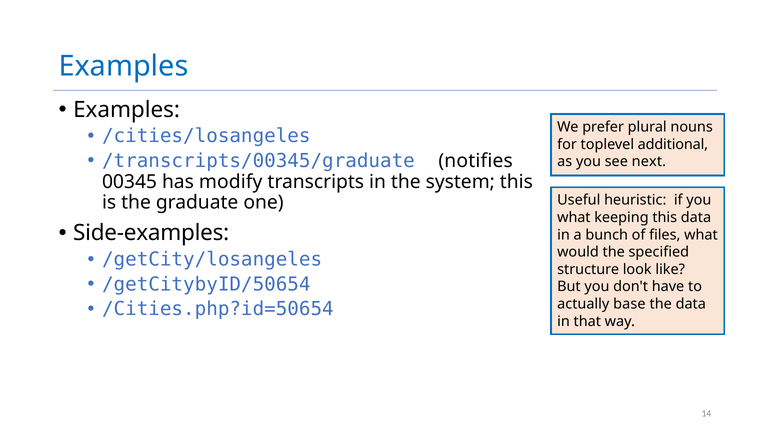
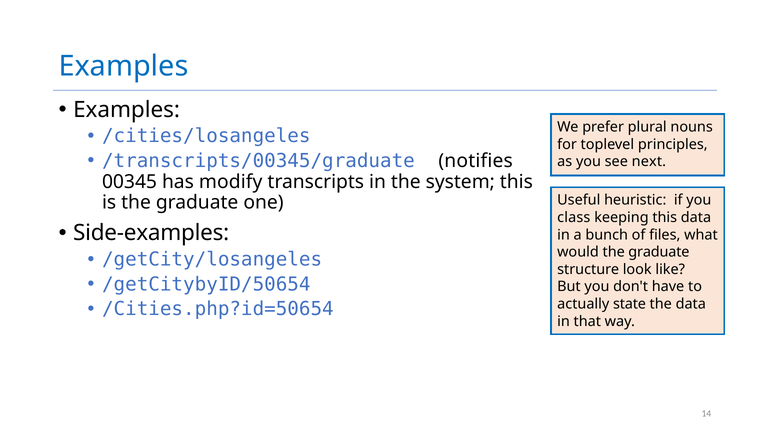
additional: additional -> principles
what at (574, 217): what -> class
would the specified: specified -> graduate
base: base -> state
